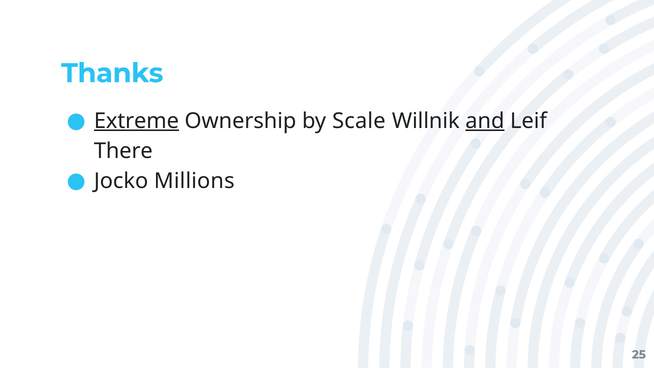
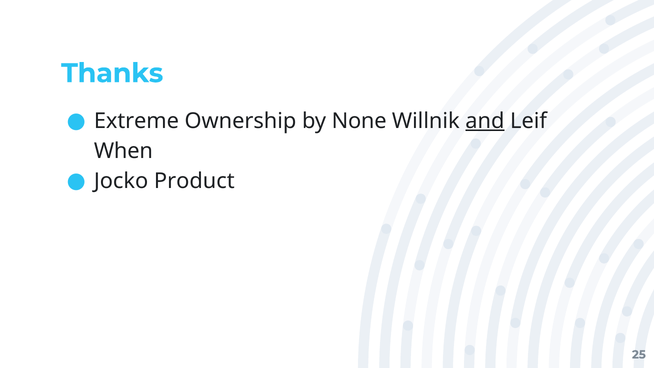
Extreme underline: present -> none
Scale: Scale -> None
There: There -> When
Millions: Millions -> Product
